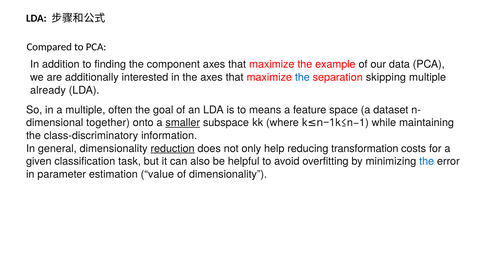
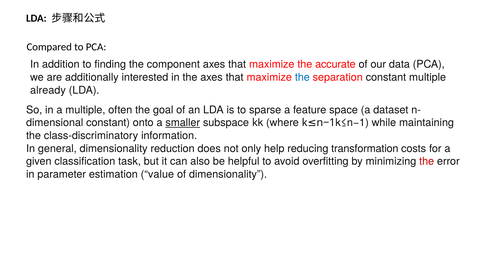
example: example -> accurate
separation skipping: skipping -> constant
means: means -> sparse
together at (108, 123): together -> constant
reduction underline: present -> none
the at (427, 162) colour: blue -> red
